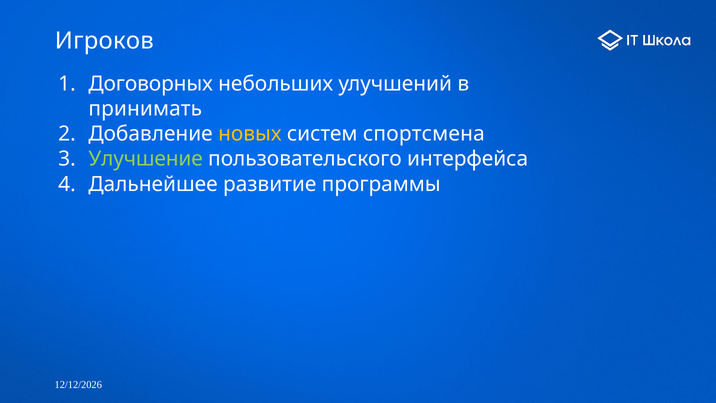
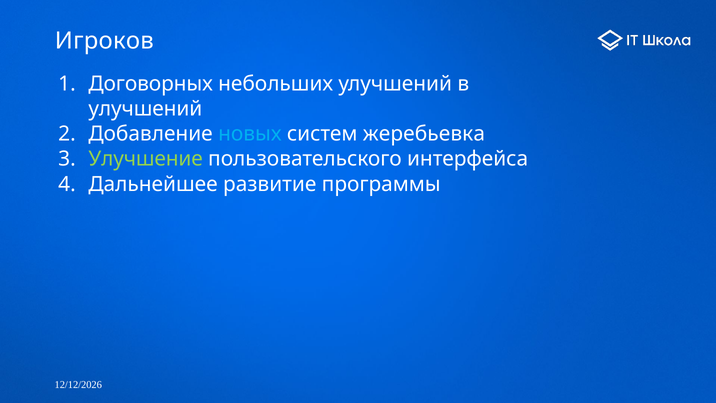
принимать at (145, 109): принимать -> улучшений
новых colour: yellow -> light blue
спортсмена: спортсмена -> жеребьевка
